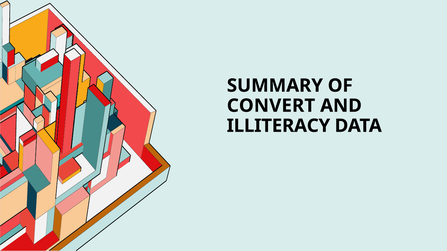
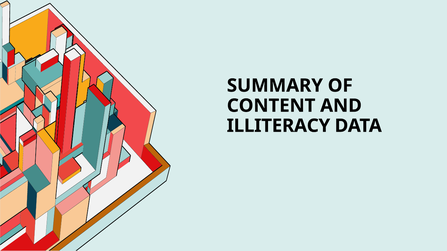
CONVERT: CONVERT -> CONTENT
